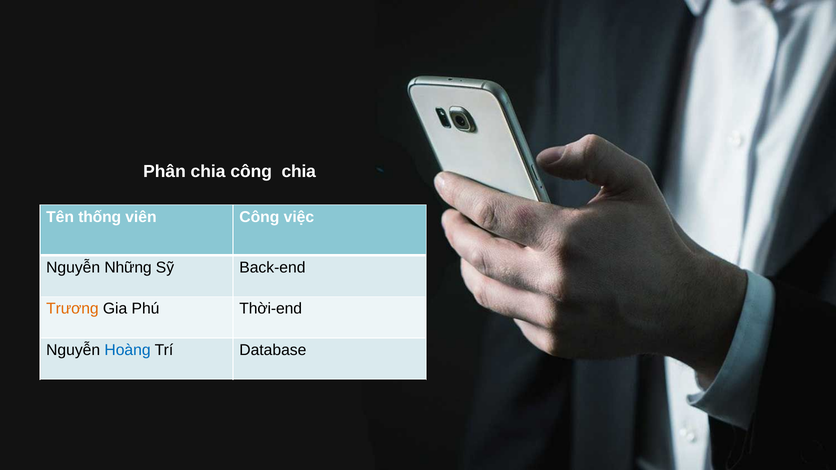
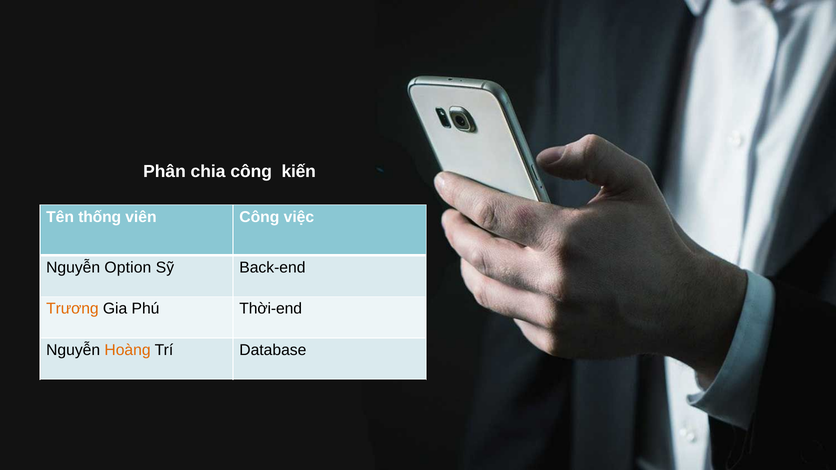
công chia: chia -> kiến
Những: Những -> Option
Hoàng colour: blue -> orange
